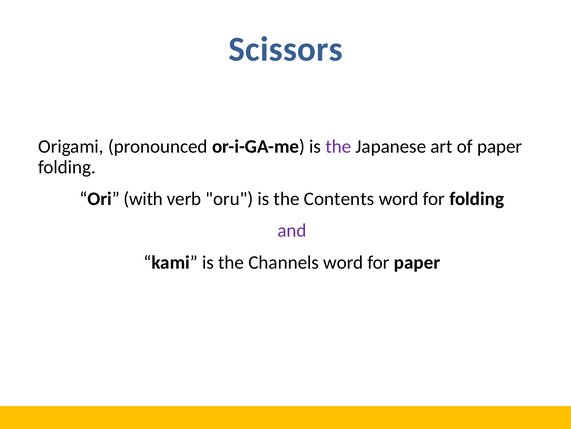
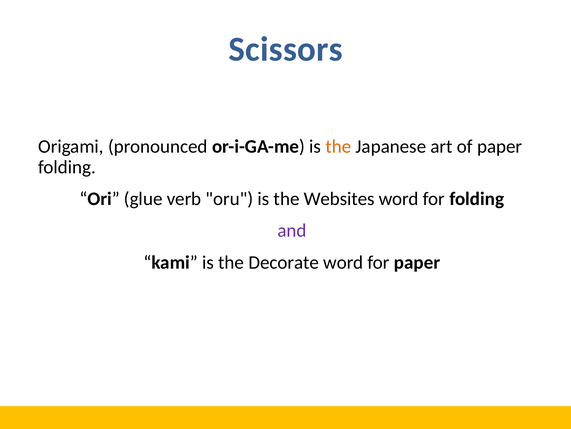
the at (338, 146) colour: purple -> orange
with: with -> glue
Contents: Contents -> Websites
Channels: Channels -> Decorate
